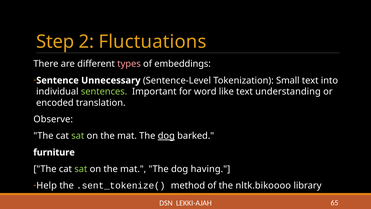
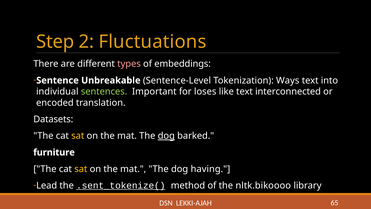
Unnecessary: Unnecessary -> Unbreakable
Small: Small -> Ways
word: word -> loses
understanding: understanding -> interconnected
Observe: Observe -> Datasets
sat at (78, 136) colour: light green -> yellow
sat at (81, 169) colour: light green -> yellow
Help: Help -> Lead
.sent_tokenize( underline: none -> present
